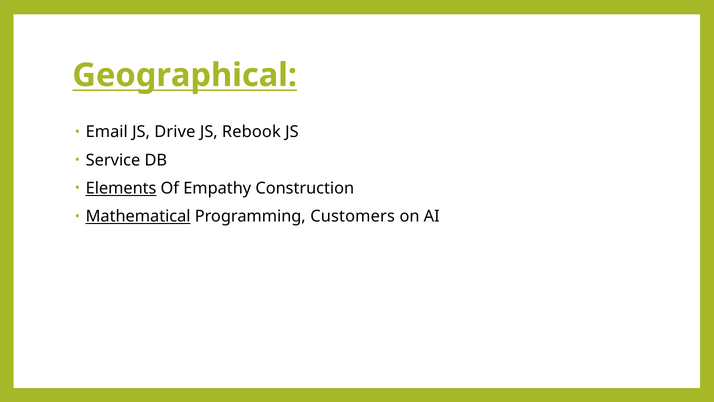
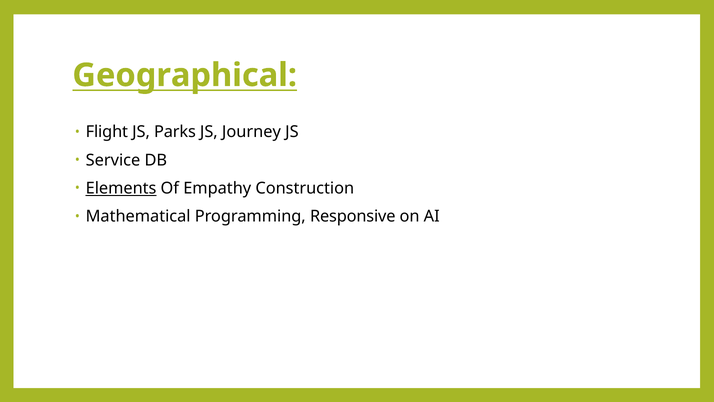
Email: Email -> Flight
Drive: Drive -> Parks
Rebook: Rebook -> Journey
Mathematical underline: present -> none
Customers: Customers -> Responsive
